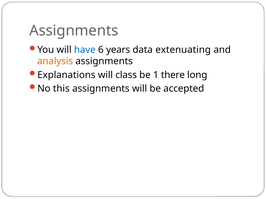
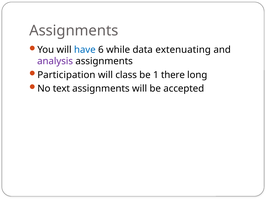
years: years -> while
analysis colour: orange -> purple
Explanations: Explanations -> Participation
this: this -> text
